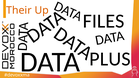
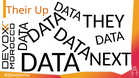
FILES: FILES -> THEY
PLUS: PLUS -> NEXT
